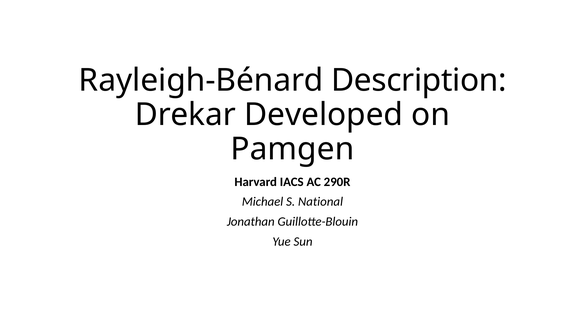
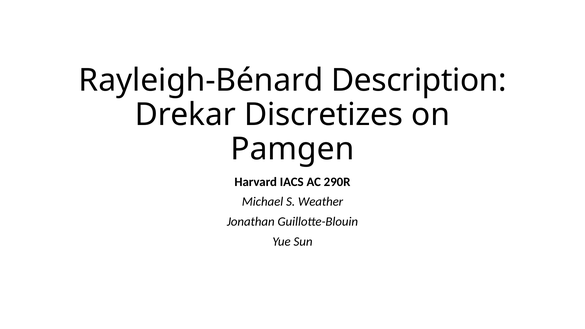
Developed: Developed -> Discretizes
National: National -> Weather
